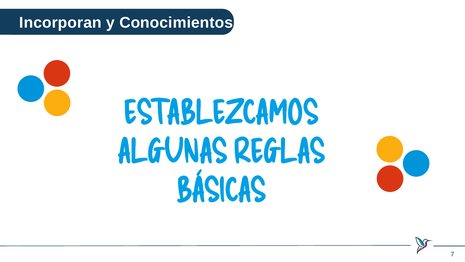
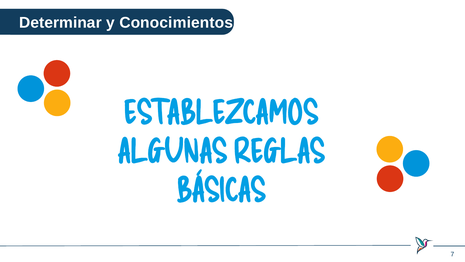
Incorporan: Incorporan -> Determinar
